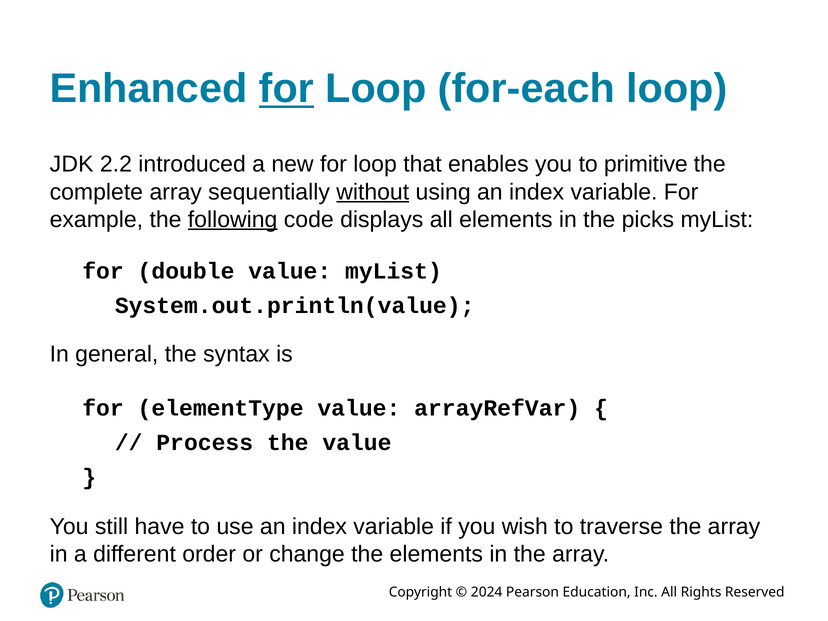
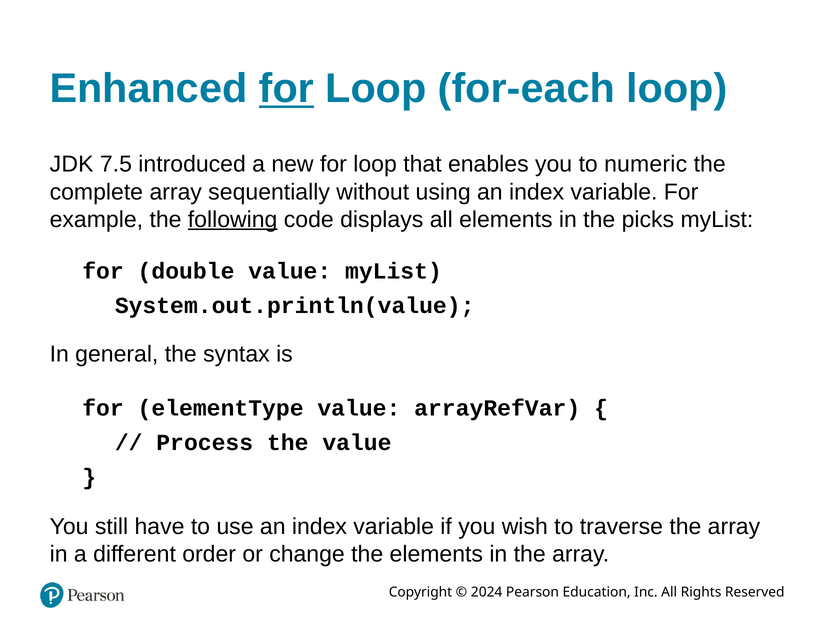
2.2: 2.2 -> 7.5
primitive: primitive -> numeric
without underline: present -> none
